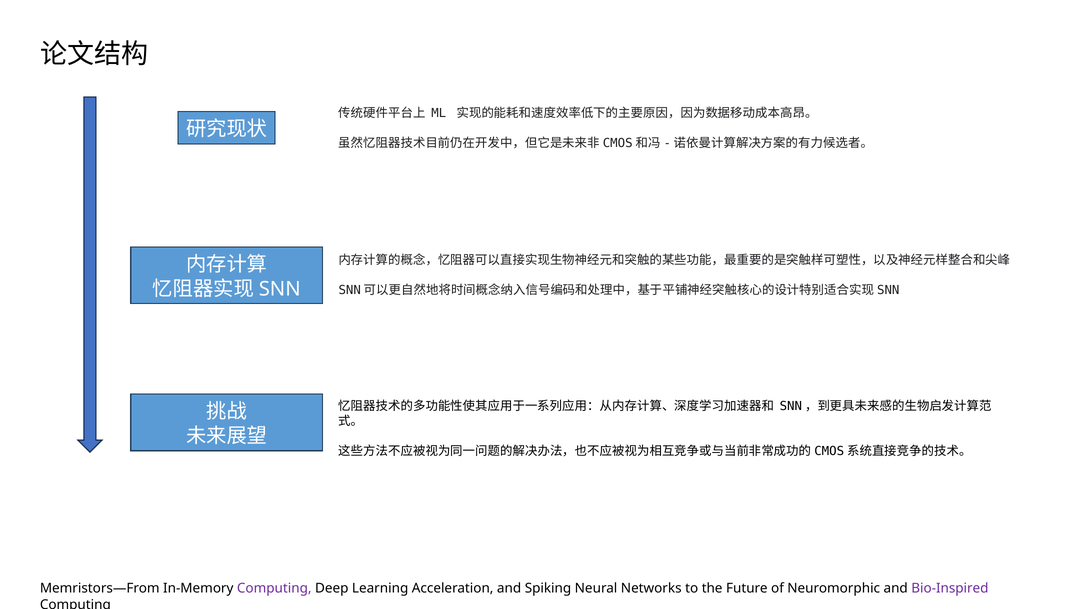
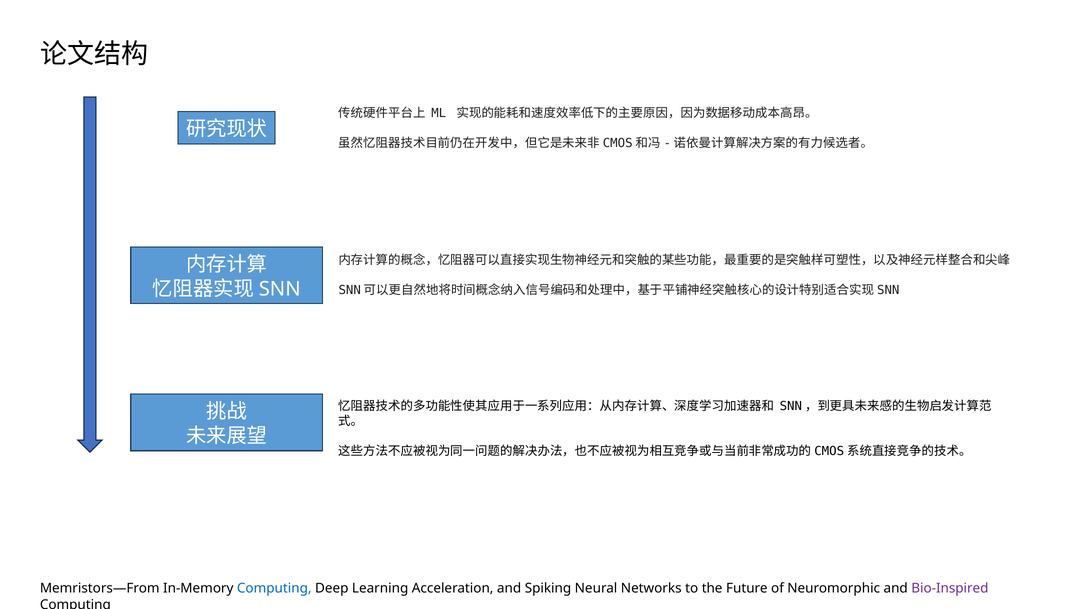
Computing at (274, 588) colour: purple -> blue
